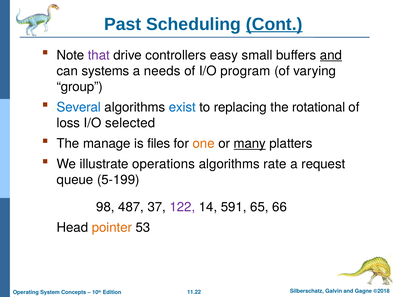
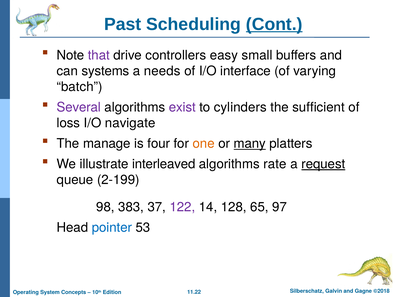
and at (331, 55) underline: present -> none
program: program -> interface
group: group -> batch
Several colour: blue -> purple
exist colour: blue -> purple
replacing: replacing -> cylinders
rotational: rotational -> sufficient
selected: selected -> navigate
files: files -> four
operations: operations -> interleaved
request underline: none -> present
5-199: 5-199 -> 2-199
487: 487 -> 383
591: 591 -> 128
66: 66 -> 97
pointer colour: orange -> blue
